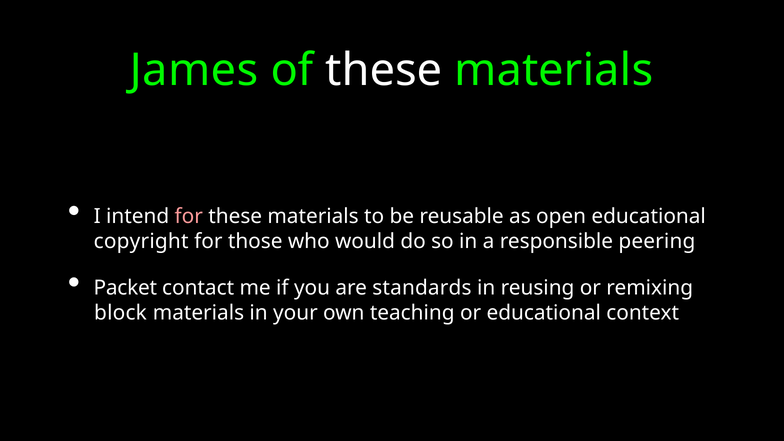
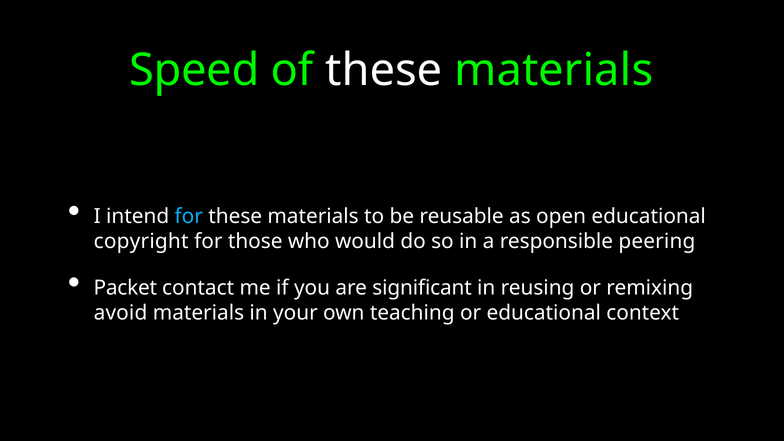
James: James -> Speed
for at (189, 216) colour: pink -> light blue
standards: standards -> significant
block: block -> avoid
